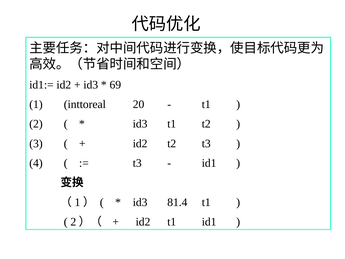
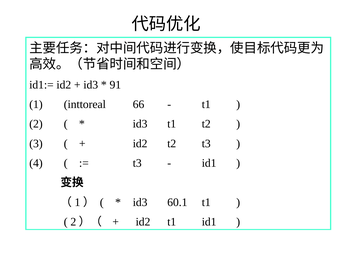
69: 69 -> 91
20: 20 -> 66
81.4: 81.4 -> 60.1
